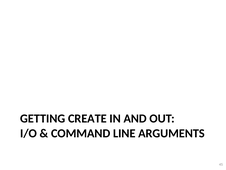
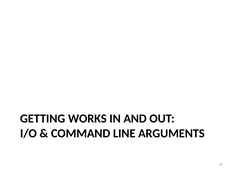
CREATE: CREATE -> WORKS
